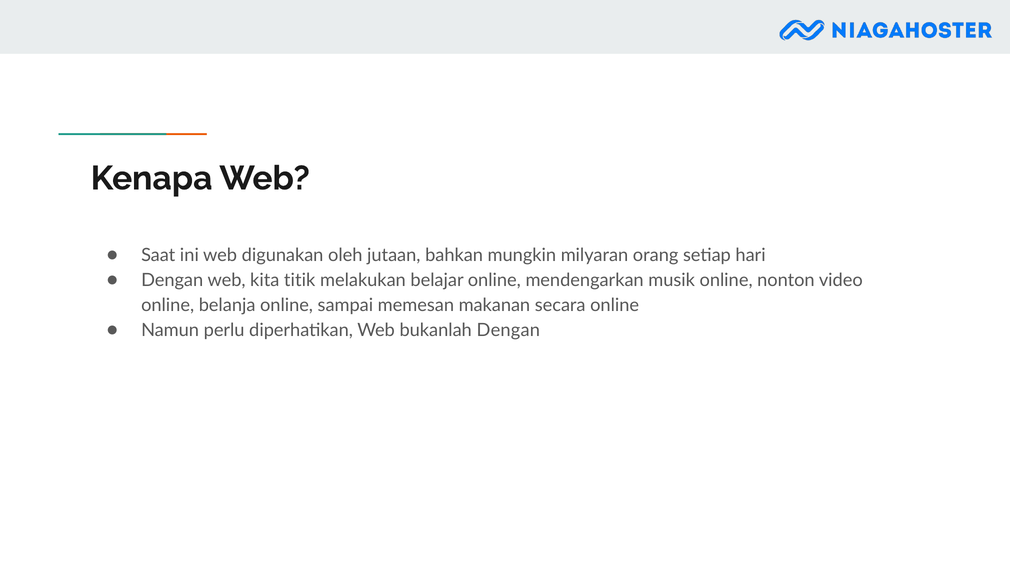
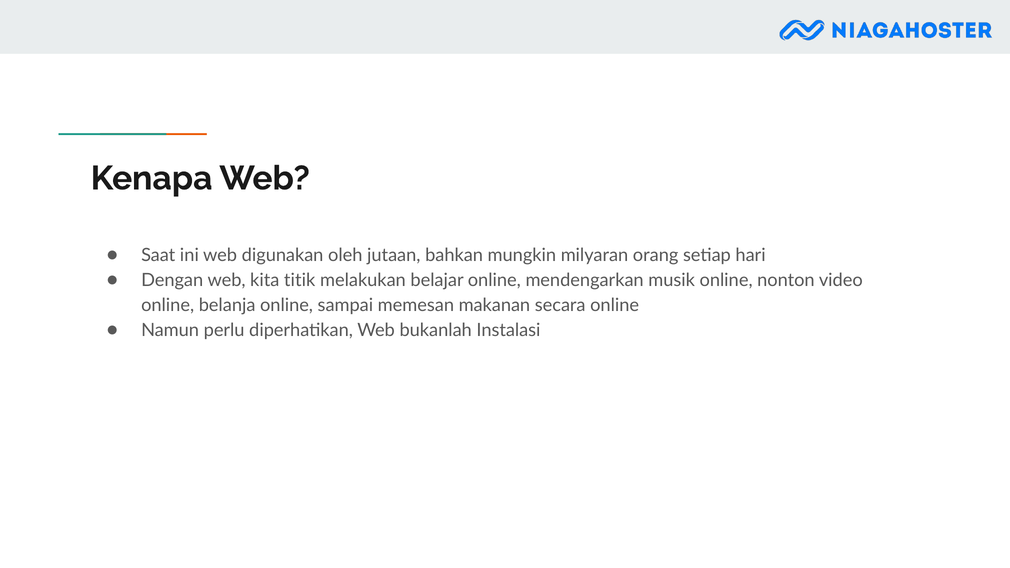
bukanlah Dengan: Dengan -> Instalasi
